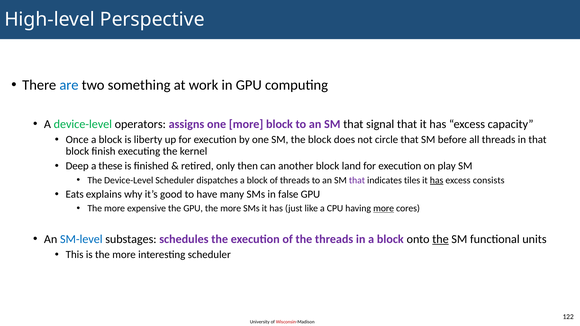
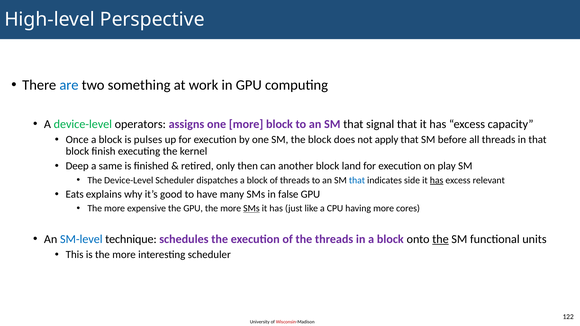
liberty: liberty -> pulses
circle: circle -> apply
these: these -> same
that at (357, 180) colour: purple -> blue
tiles: tiles -> side
consists: consists -> relevant
SMs at (251, 208) underline: none -> present
more at (384, 208) underline: present -> none
substages: substages -> technique
